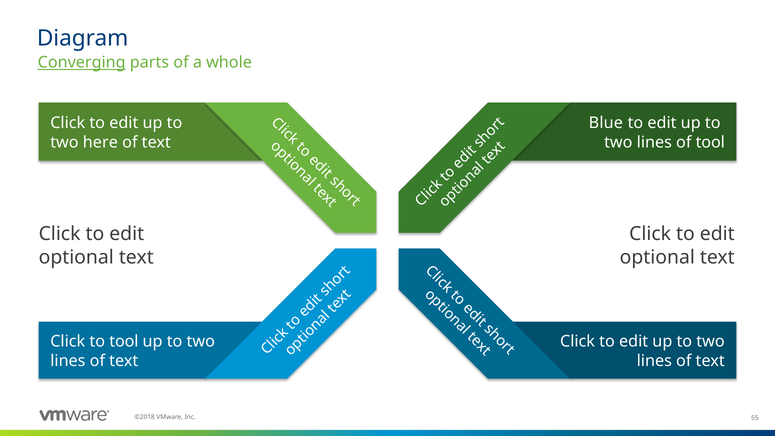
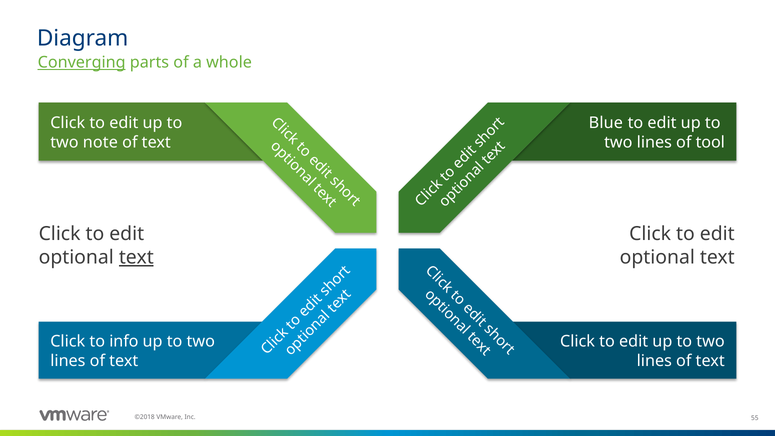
here: here -> note
text at (136, 257) underline: none -> present
to tool: tool -> info
